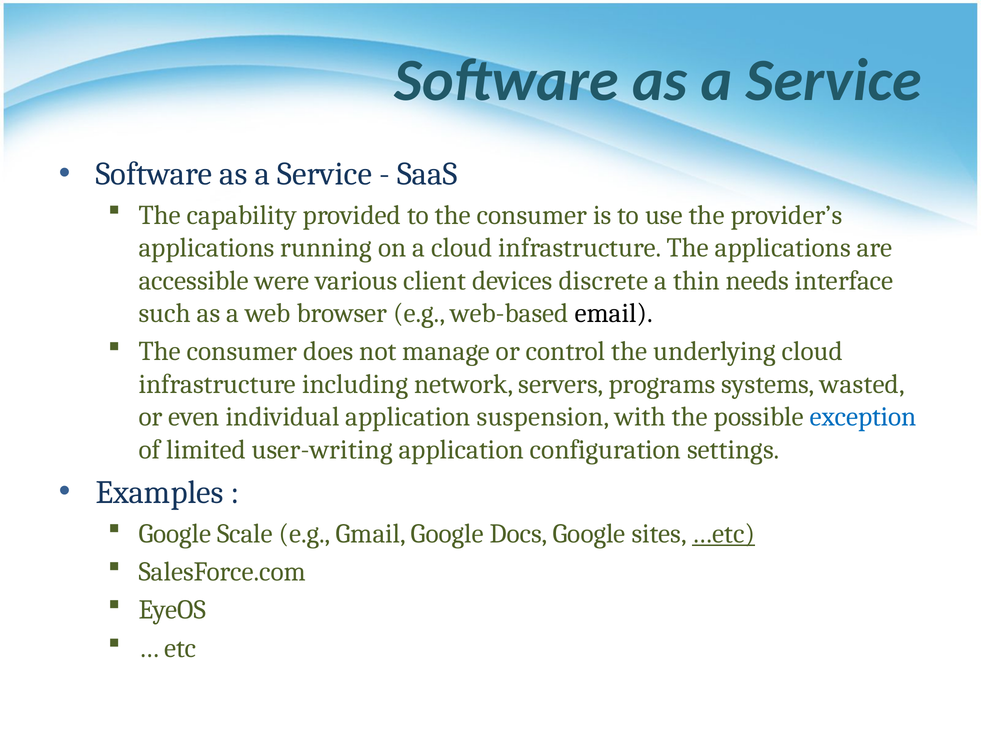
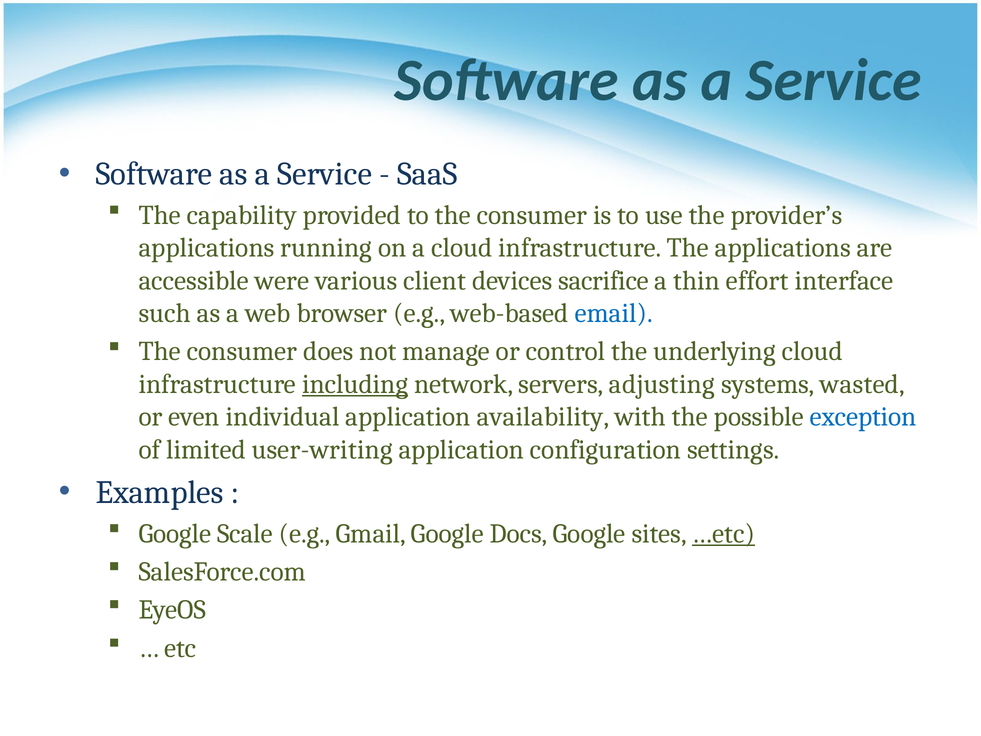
discrete: discrete -> sacrifice
needs: needs -> effort
email colour: black -> blue
including underline: none -> present
programs: programs -> adjusting
suspension: suspension -> availability
